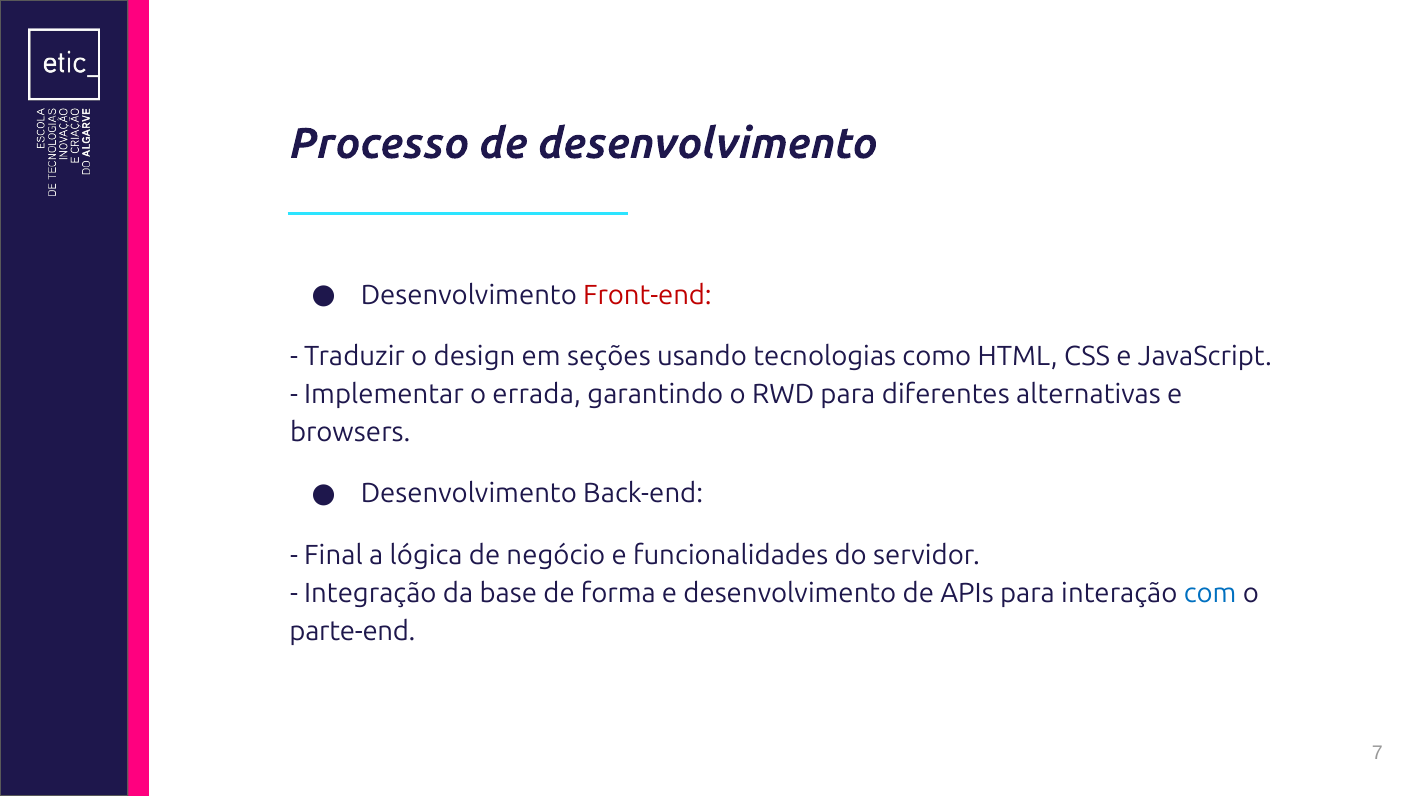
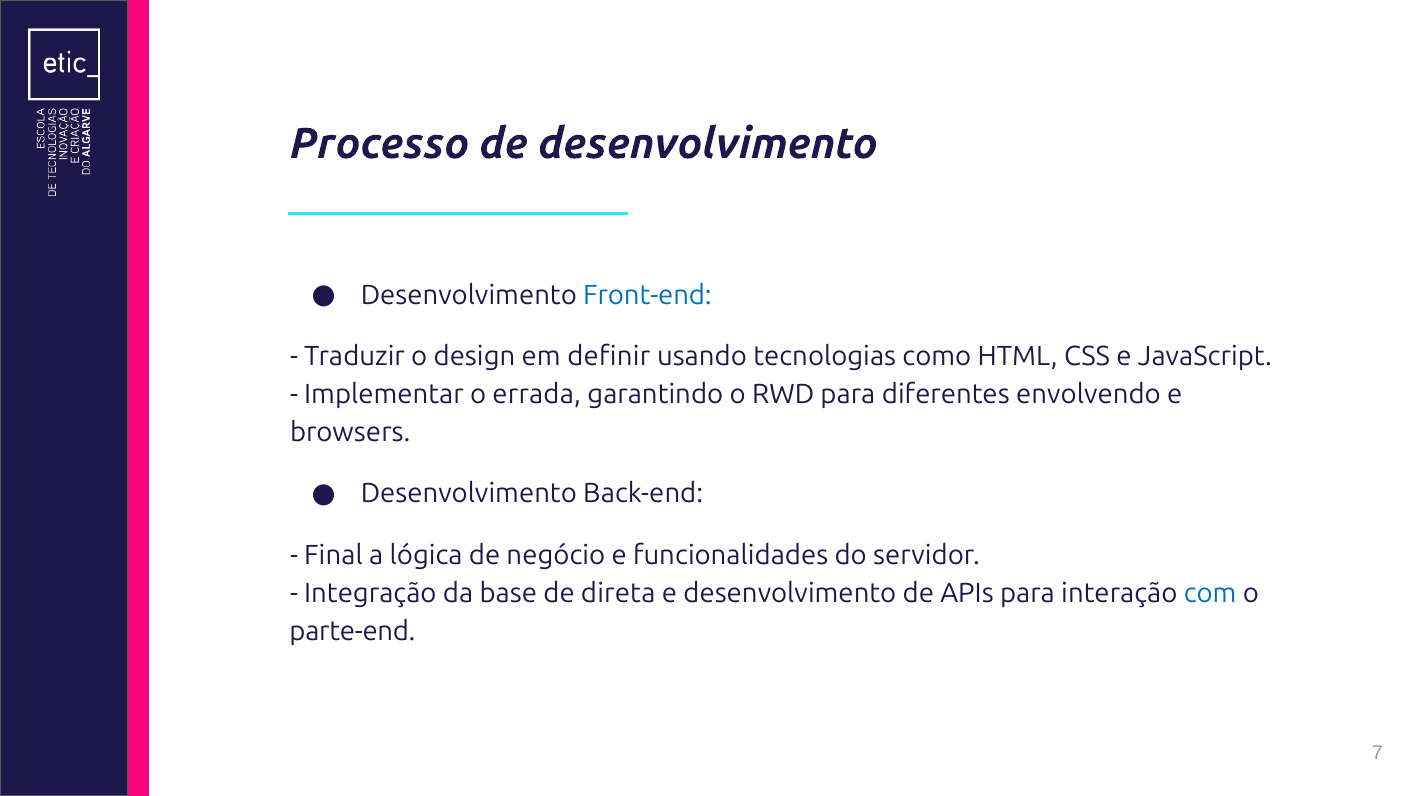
Front-end colour: red -> blue
seções: seções -> definir
alternativas: alternativas -> envolvendo
forma: forma -> direta
